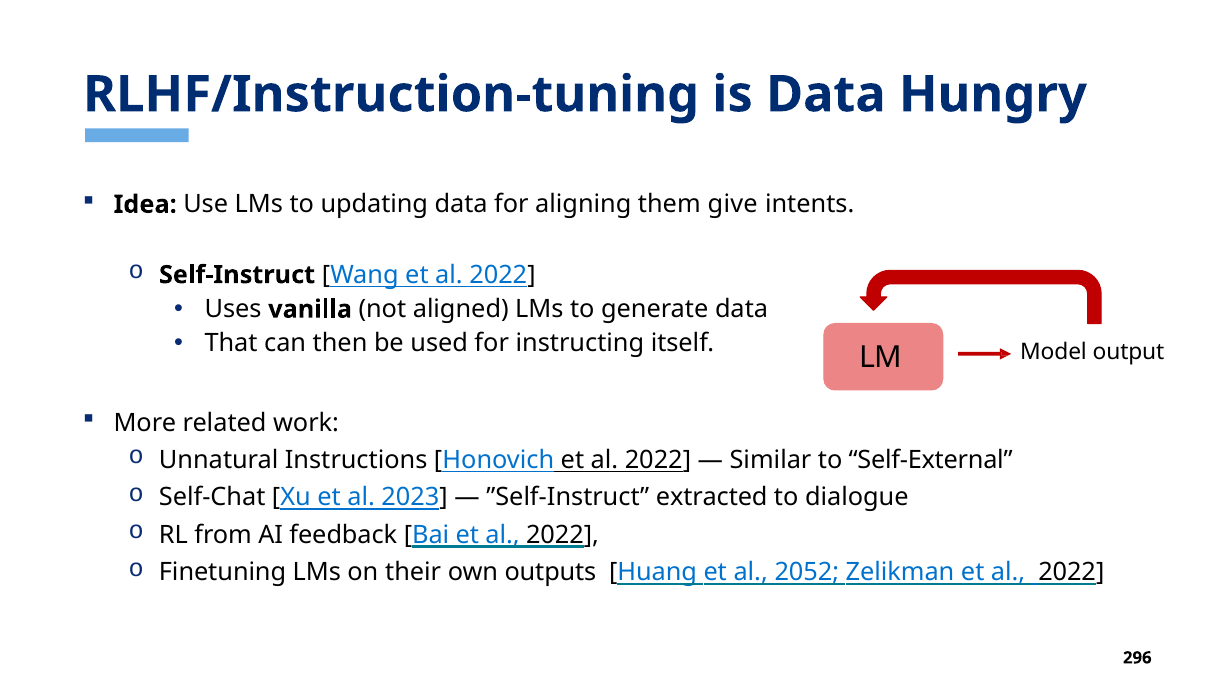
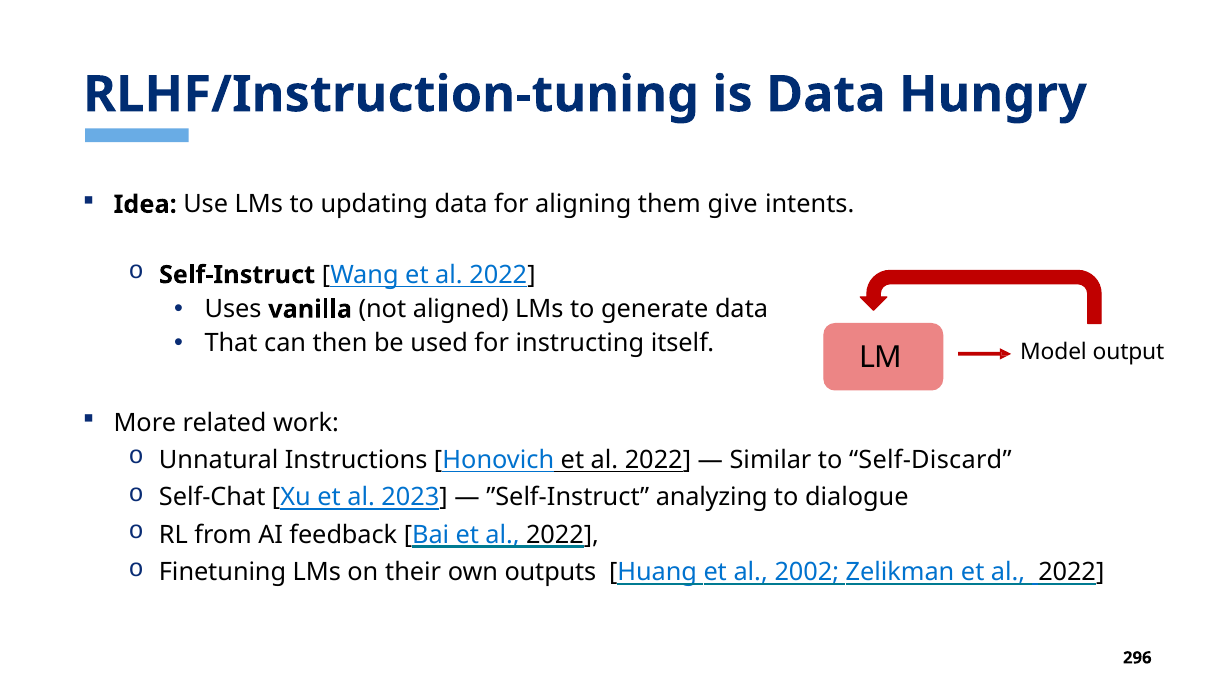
Self-External: Self-External -> Self-Discard
extracted: extracted -> analyzing
2052: 2052 -> 2002
